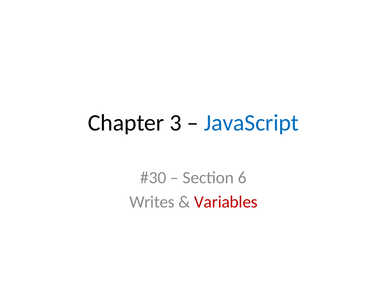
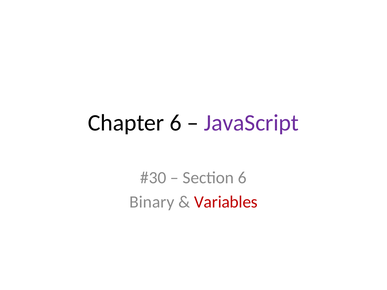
Chapter 3: 3 -> 6
JavaScript colour: blue -> purple
Writes: Writes -> Binary
